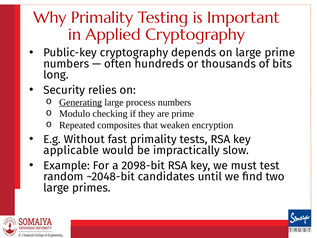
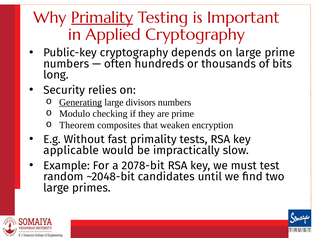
Primality at (102, 17) underline: none -> present
process: process -> divisors
Repeated: Repeated -> Theorem
2098-bit: 2098-bit -> 2078-bit
